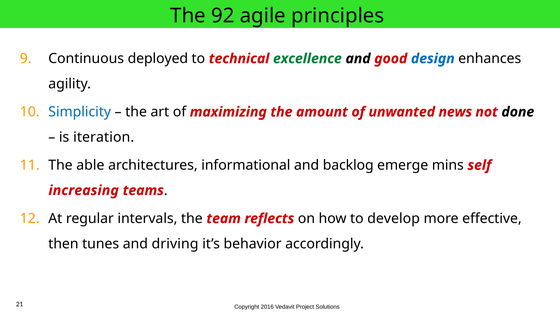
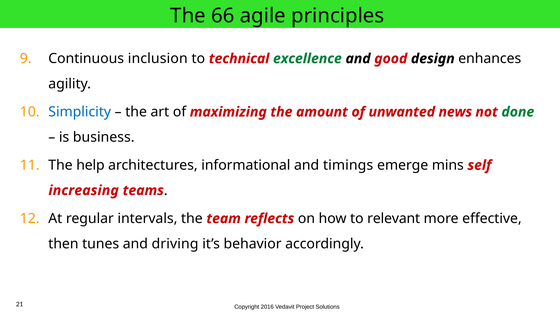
92: 92 -> 66
deployed: deployed -> inclusion
design colour: blue -> black
done colour: black -> green
iteration: iteration -> business
able: able -> help
backlog: backlog -> timings
develop: develop -> relevant
